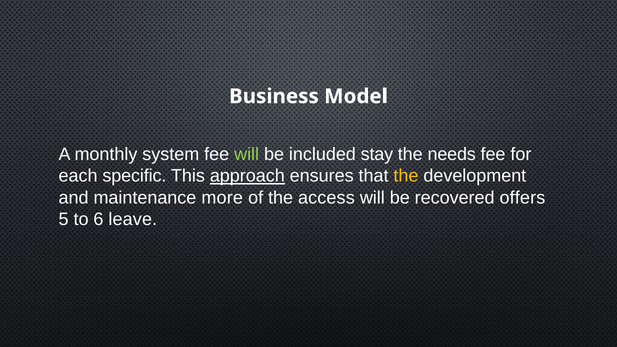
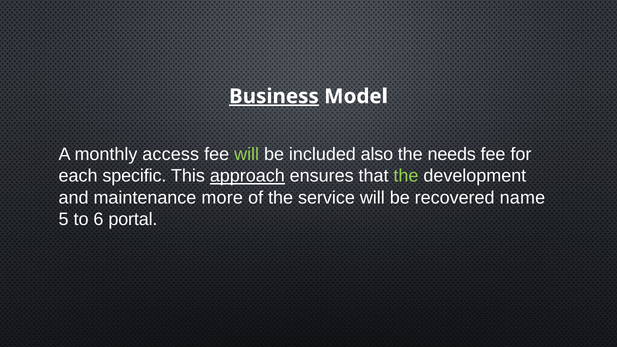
Business underline: none -> present
system: system -> access
stay: stay -> also
the at (406, 176) colour: yellow -> light green
access: access -> service
offers: offers -> name
leave: leave -> portal
